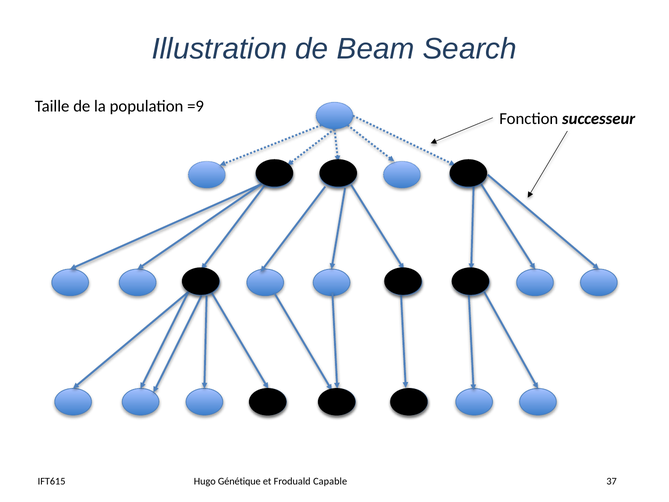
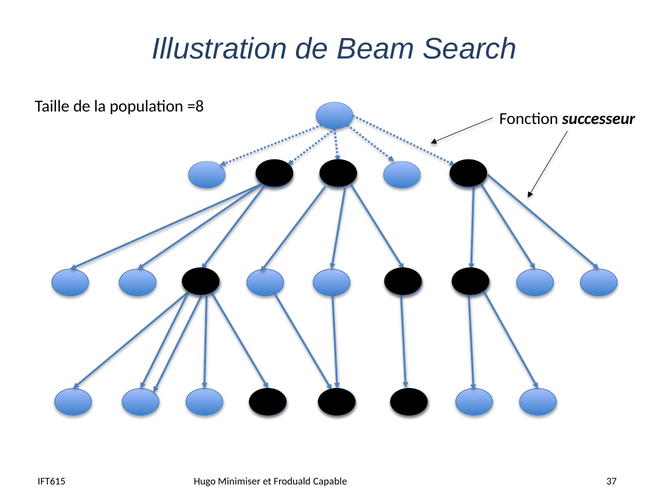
=9: =9 -> =8
Génétique: Génétique -> Minimiser
